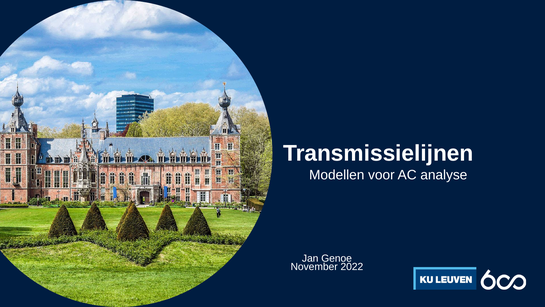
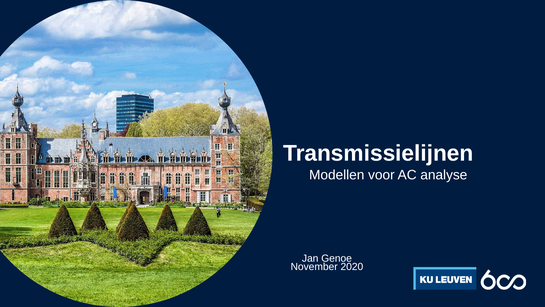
2022: 2022 -> 2020
